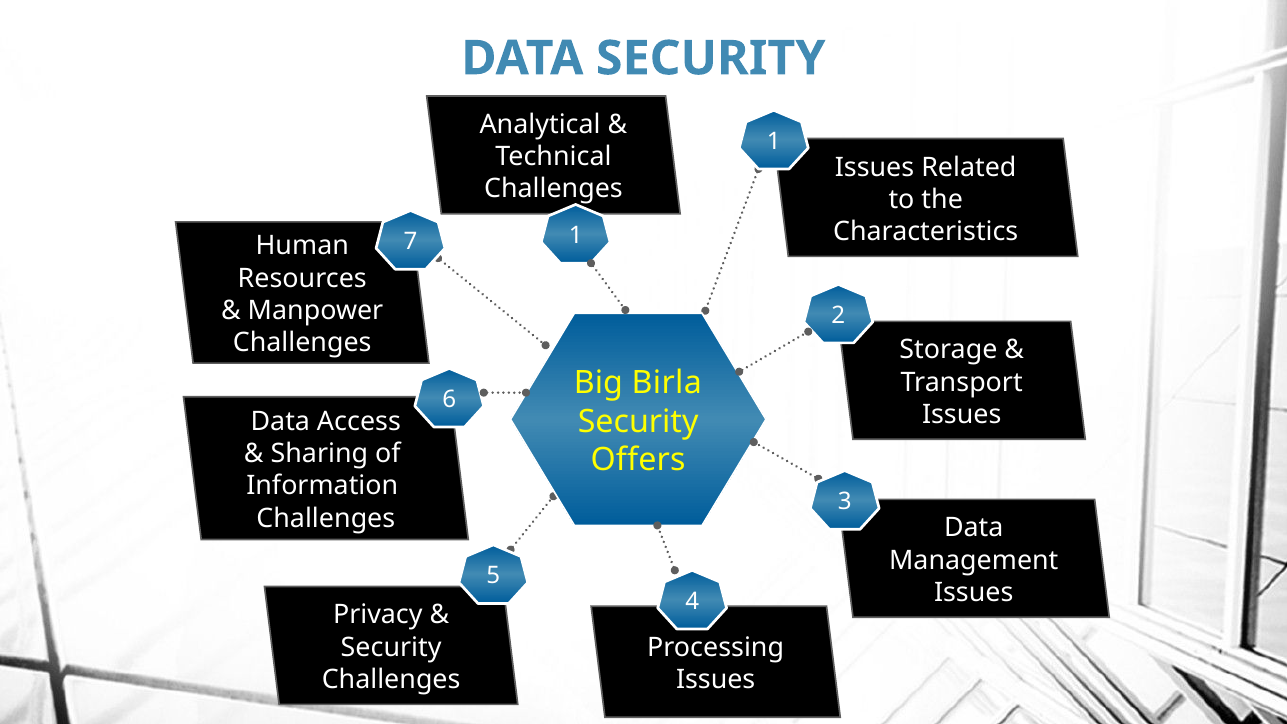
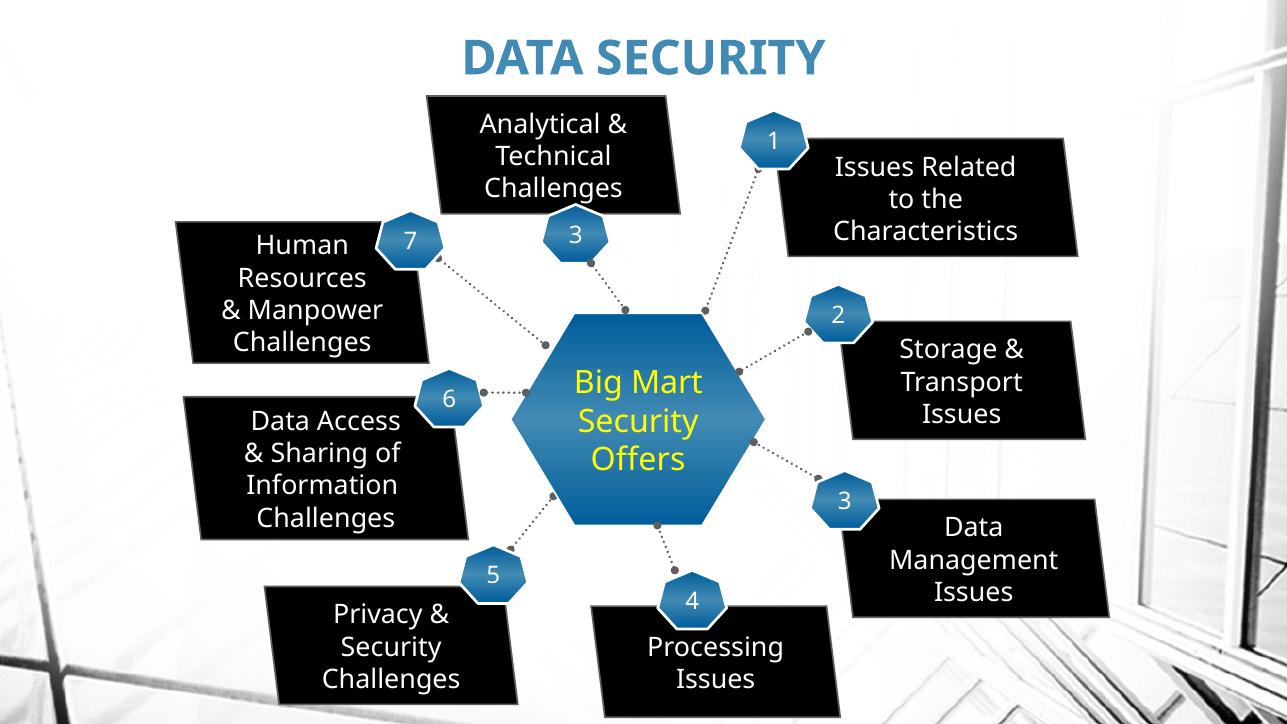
7 1: 1 -> 3
Birla: Birla -> Mart
